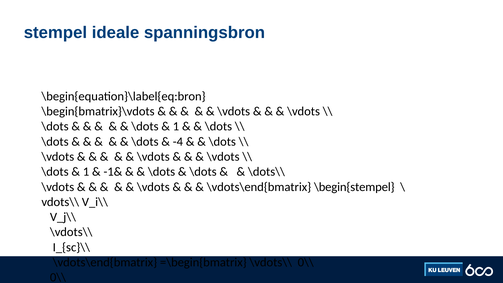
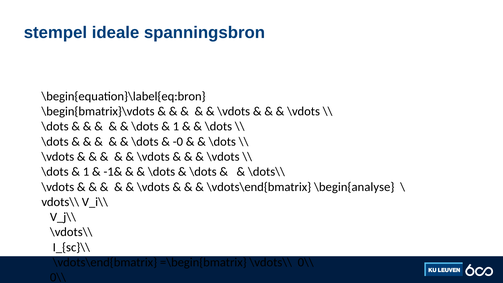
-4: -4 -> -0
\begin{stempel: \begin{stempel -> \begin{analyse
